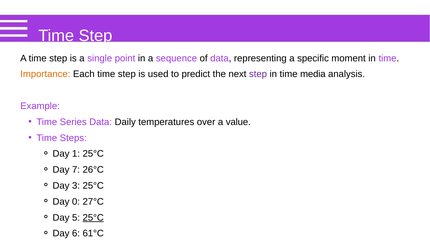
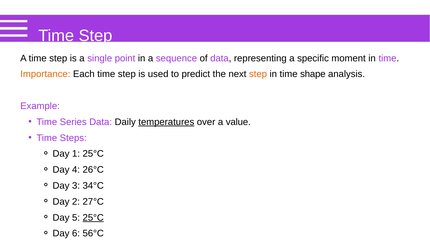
step at (258, 74) colour: purple -> orange
media: media -> shape
temperatures underline: none -> present
7: 7 -> 4
3 25°C: 25°C -> 34°C
0: 0 -> 2
61°C: 61°C -> 56°C
